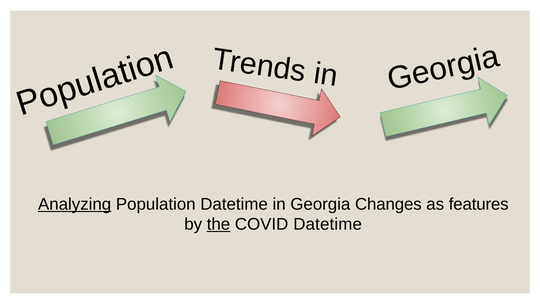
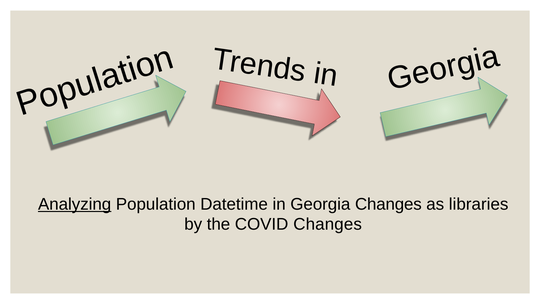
features: features -> libraries
the underline: present -> none
COVID Datetime: Datetime -> Changes
